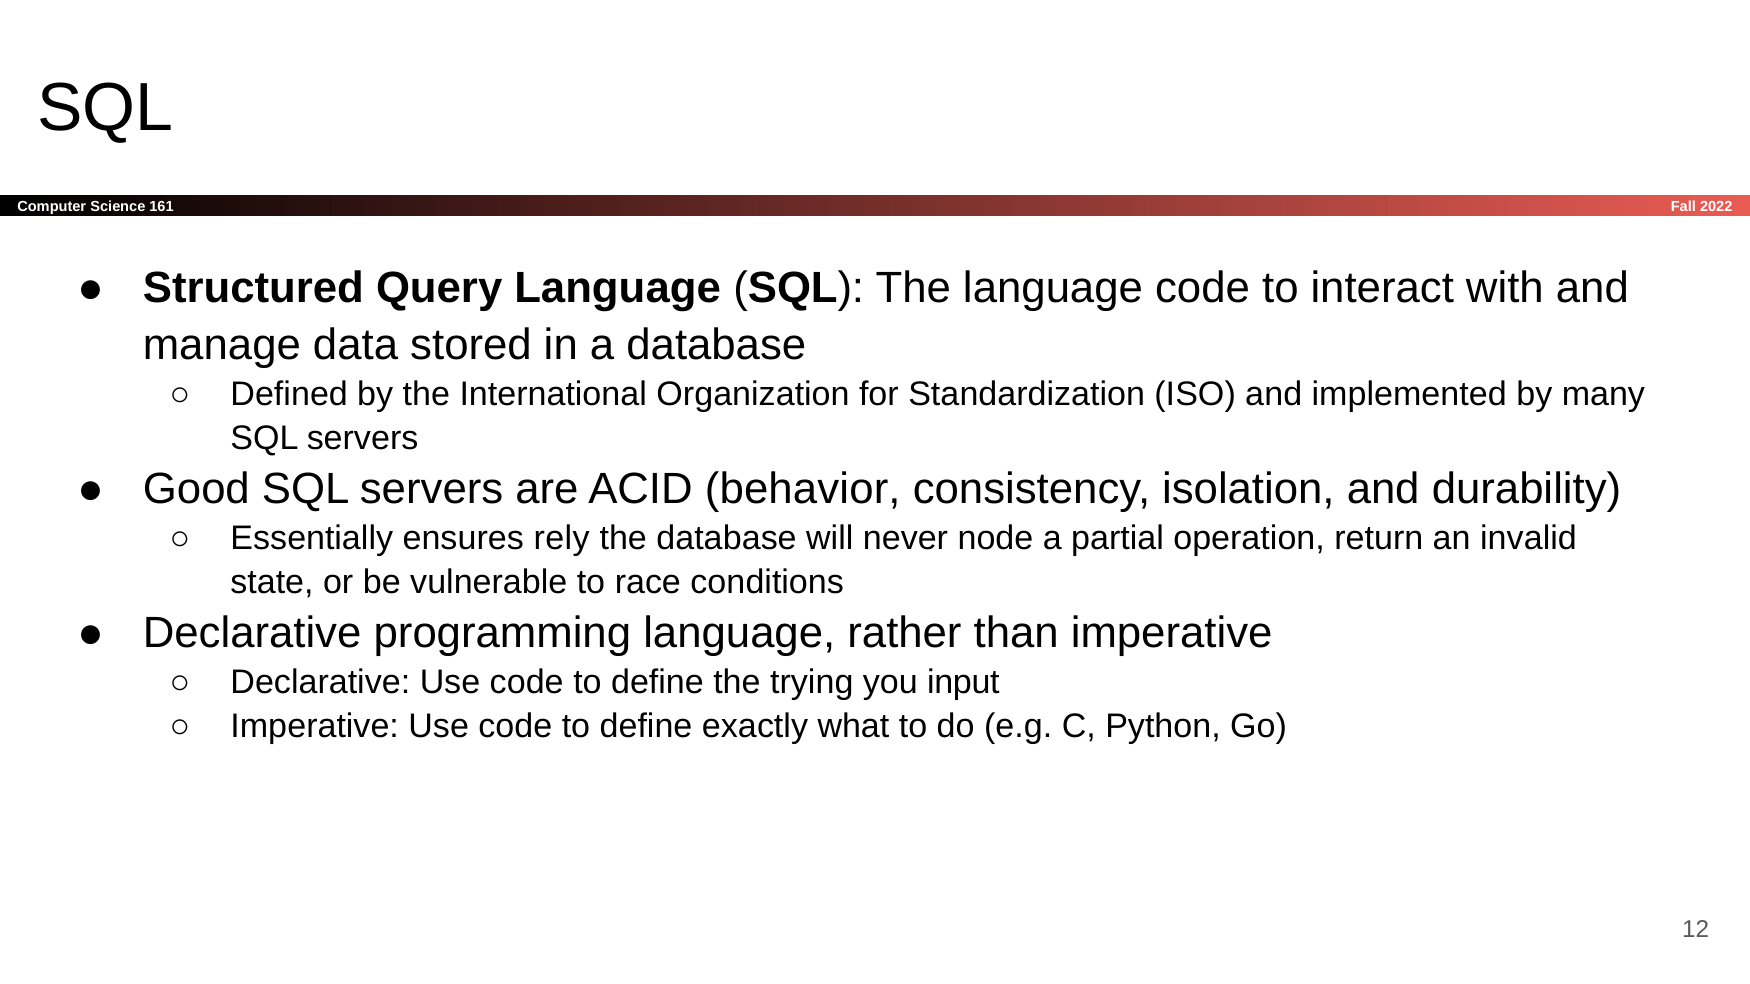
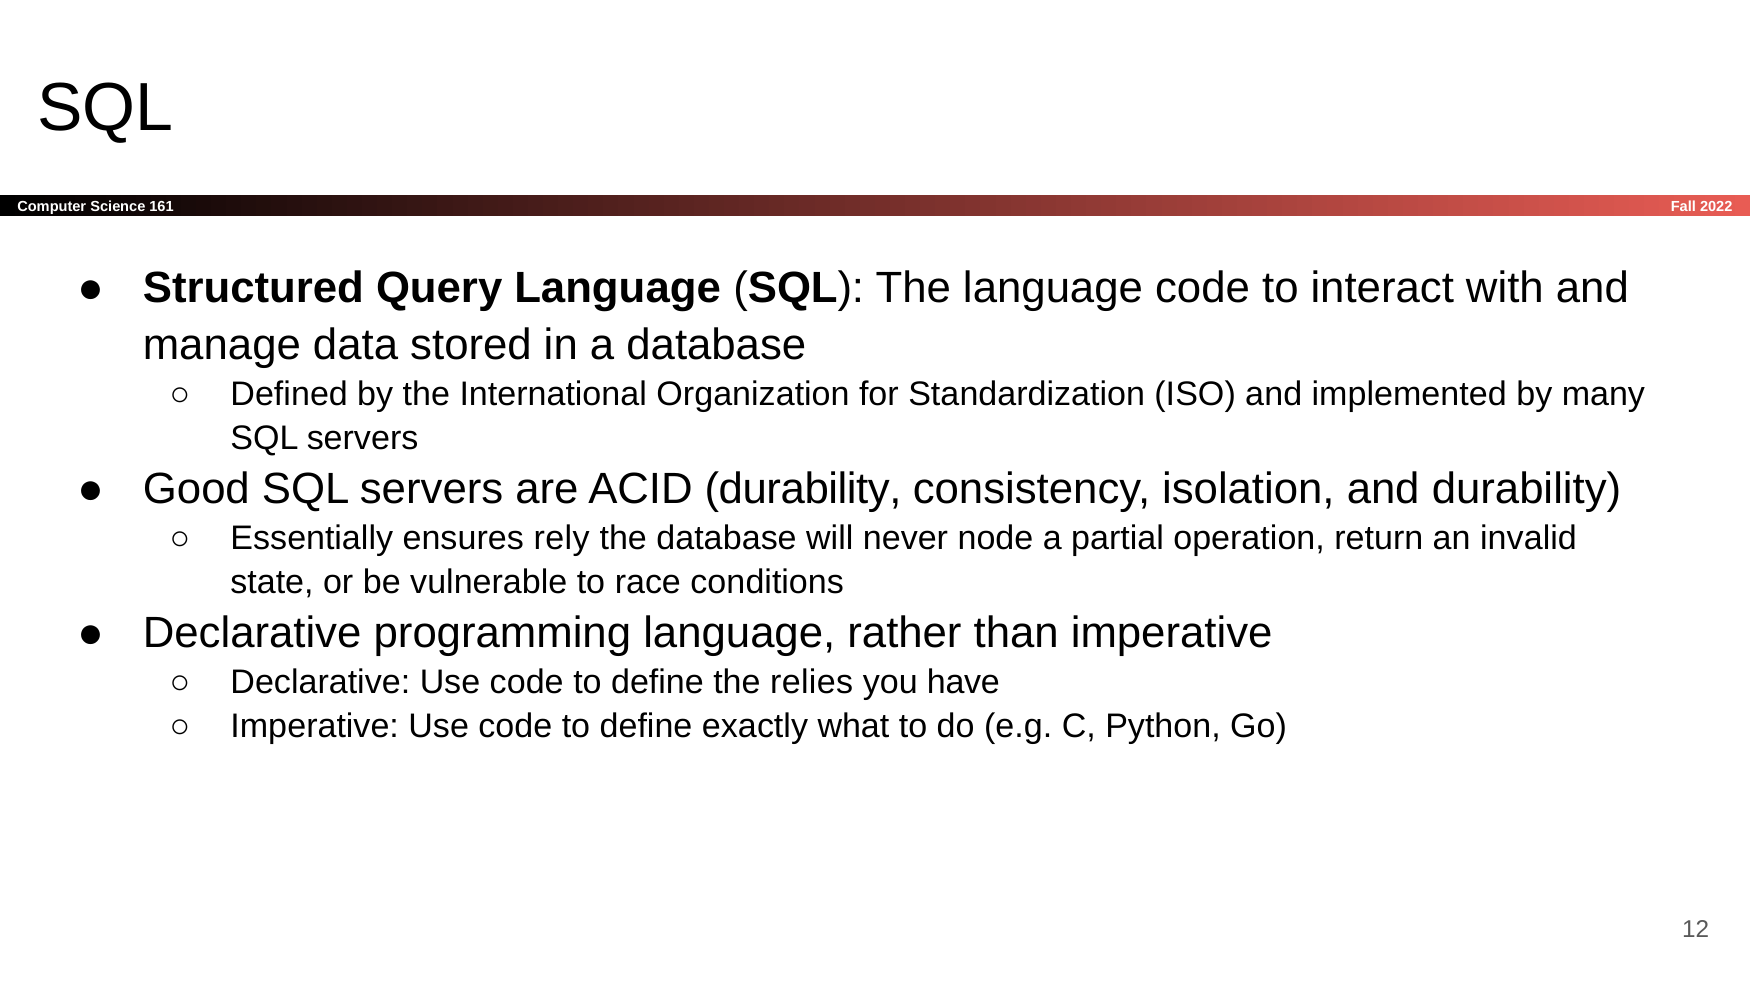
ACID behavior: behavior -> durability
trying: trying -> relies
input: input -> have
